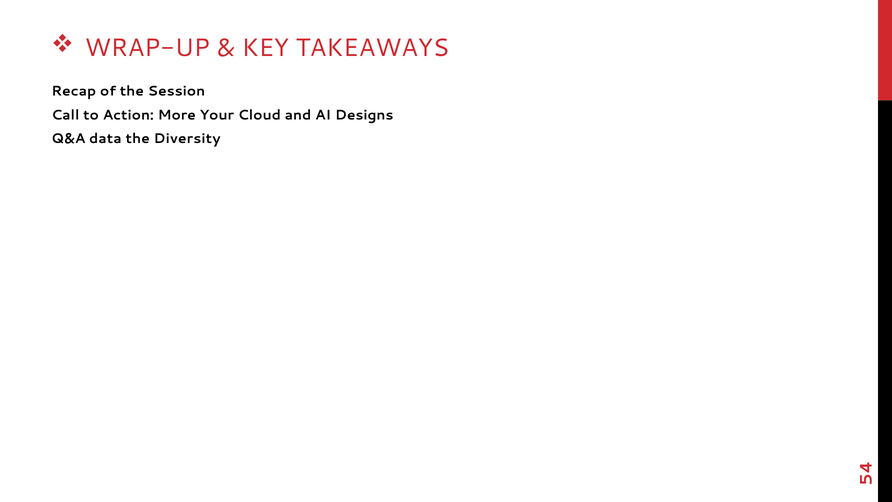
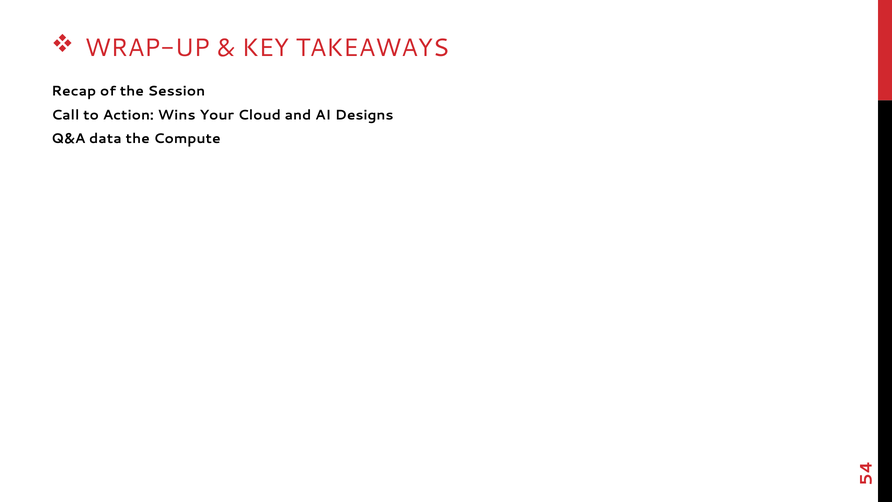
More: More -> Wins
Diversity: Diversity -> Compute
